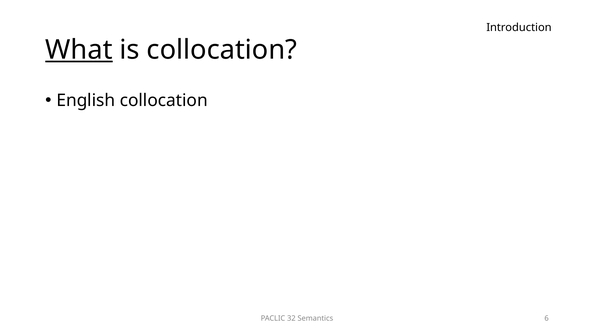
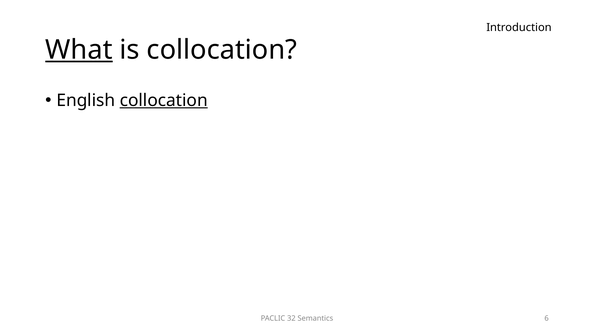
collocation at (164, 100) underline: none -> present
